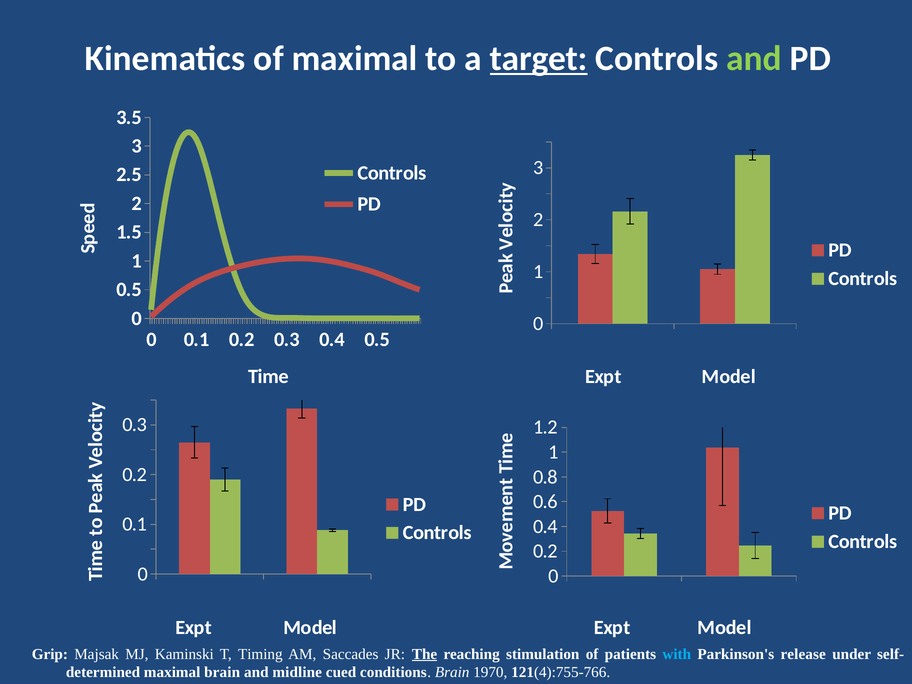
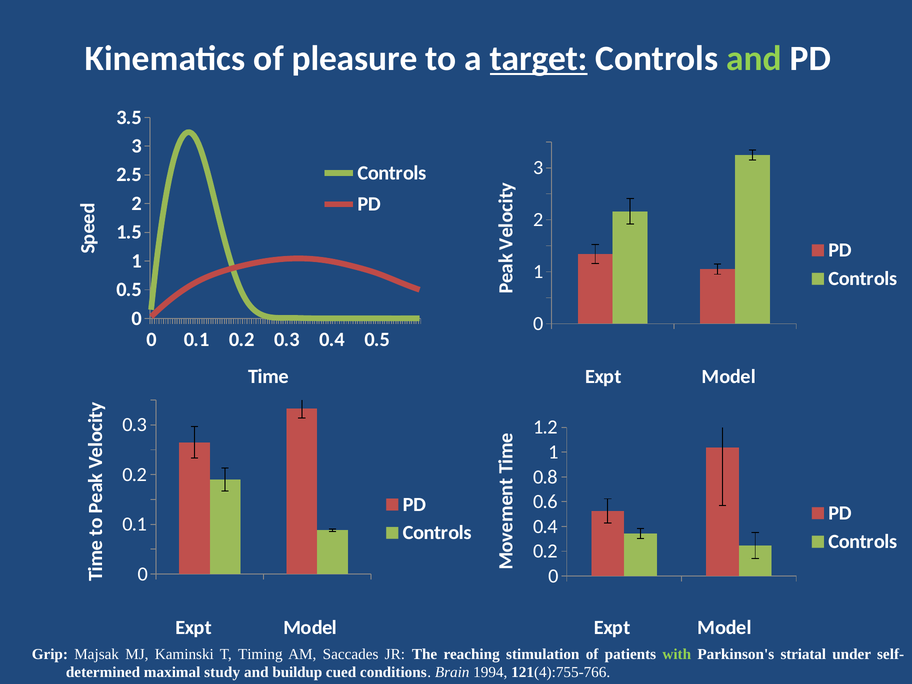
of maximal: maximal -> pleasure
The underline: present -> none
with colour: light blue -> light green
release: release -> striatal
maximal brain: brain -> study
midline: midline -> buildup
1970: 1970 -> 1994
